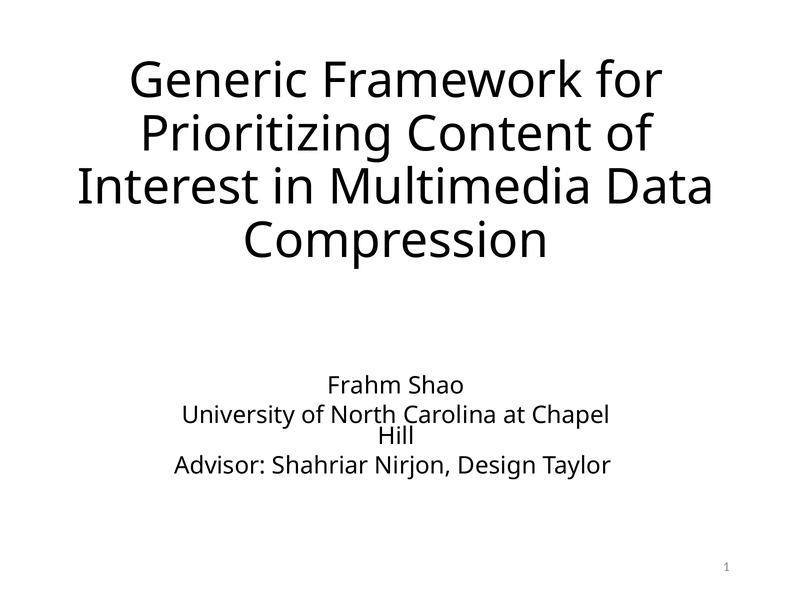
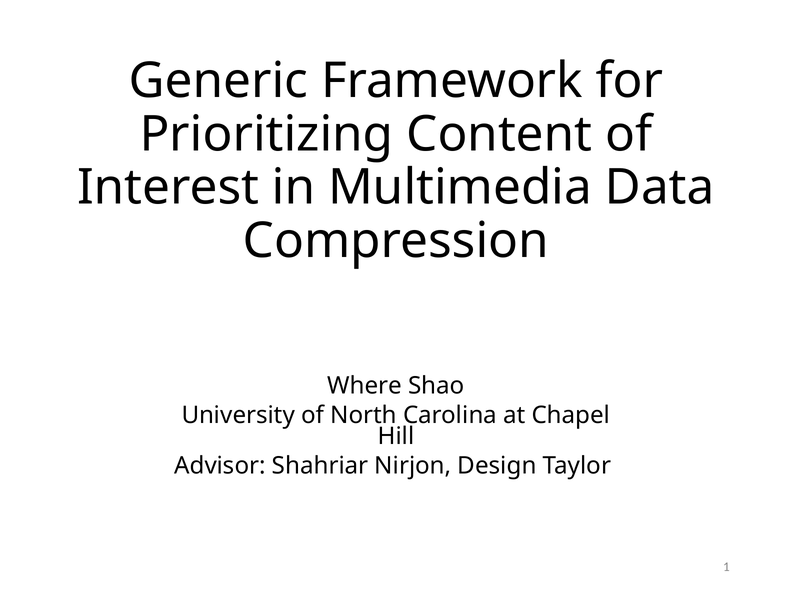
Frahm: Frahm -> Where
